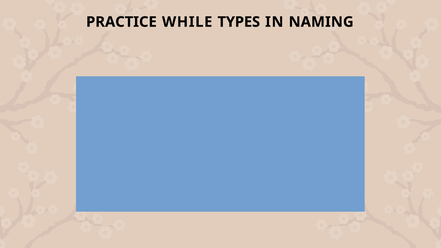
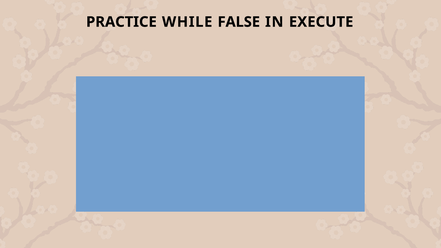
TYPES: TYPES -> FALSE
NAMING: NAMING -> EXECUTE
